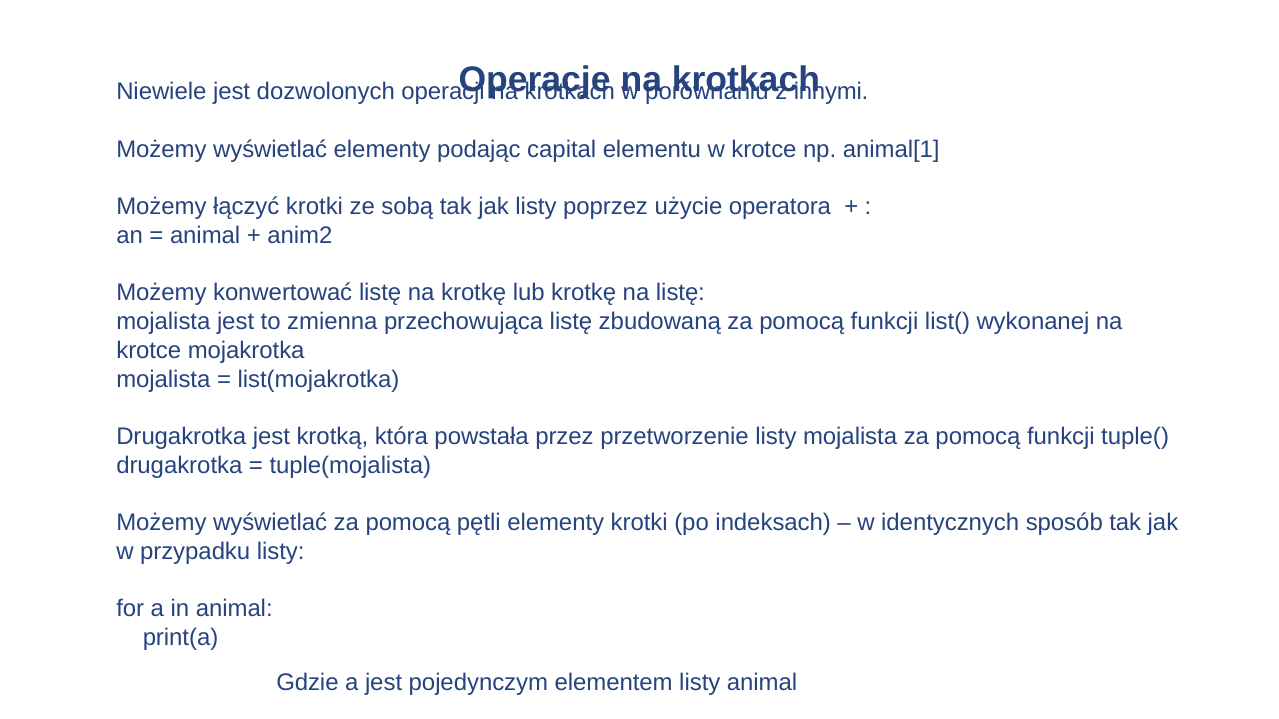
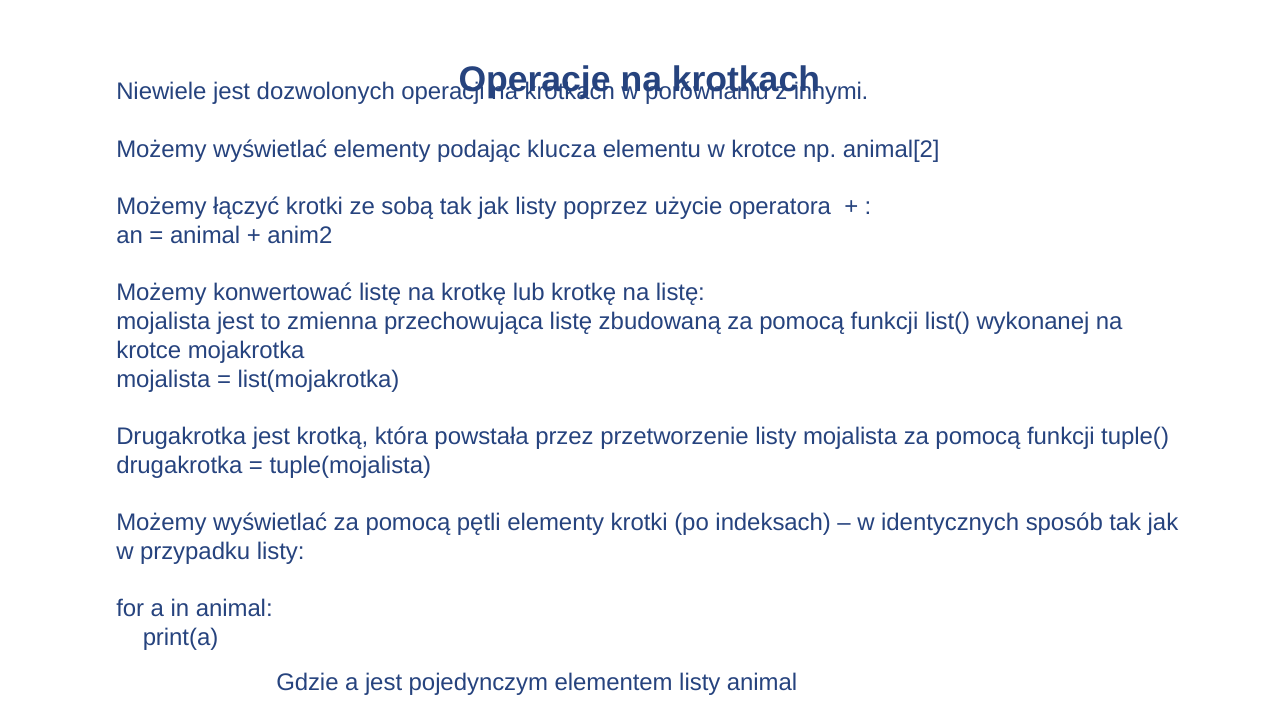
capital: capital -> klucza
animal[1: animal[1 -> animal[2
